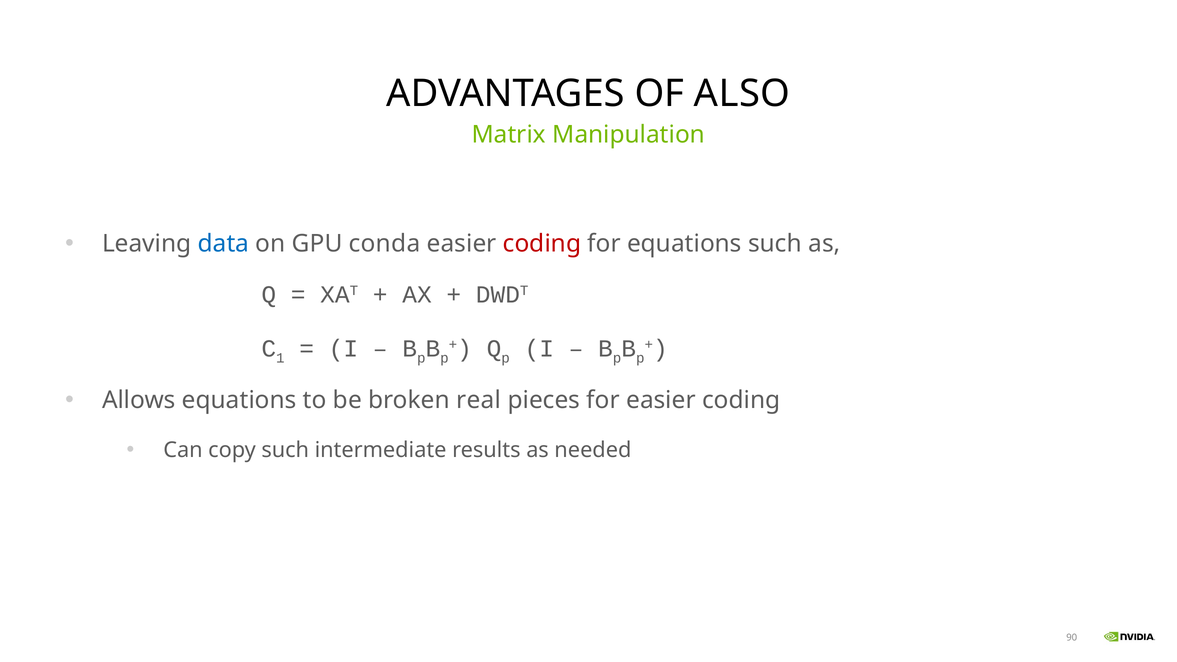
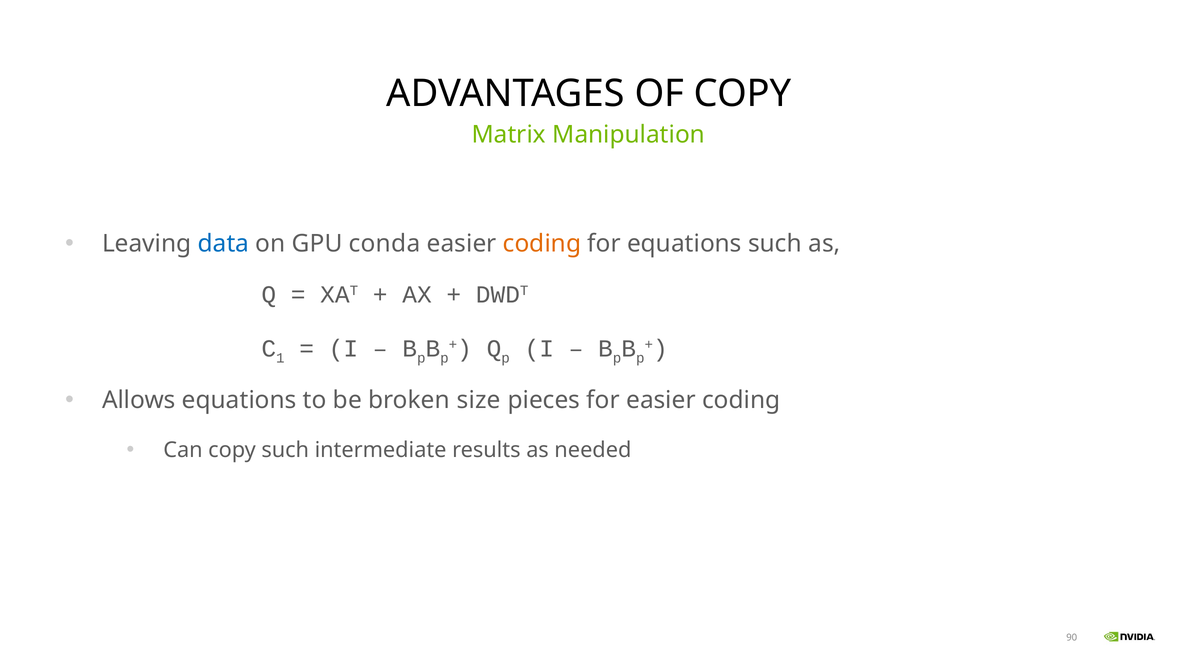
OF ALSO: ALSO -> COPY
coding at (542, 244) colour: red -> orange
real: real -> size
